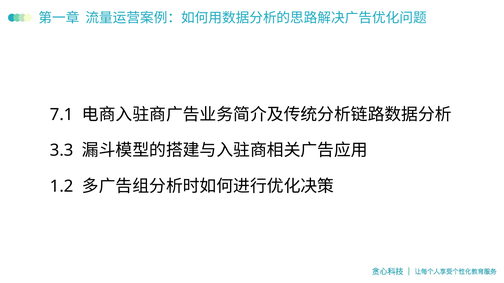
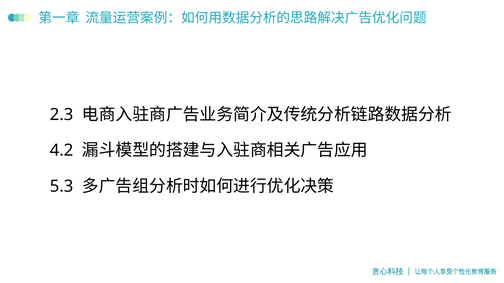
7.1: 7.1 -> 2.3
3.3: 3.3 -> 4.2
1.2: 1.2 -> 5.3
